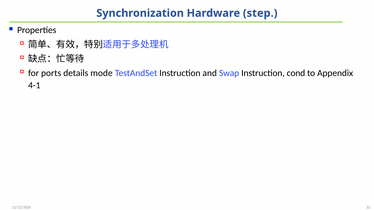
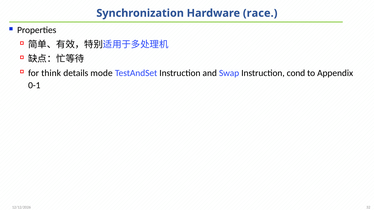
step: step -> race
ports: ports -> think
4-1: 4-1 -> 0-1
